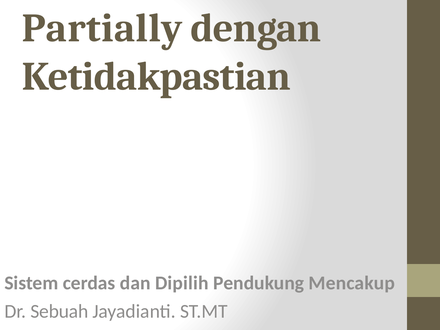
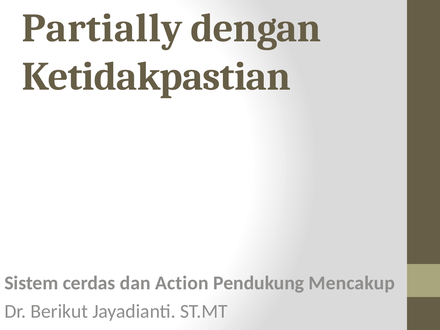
Dipilih: Dipilih -> Action
Sebuah: Sebuah -> Berikut
